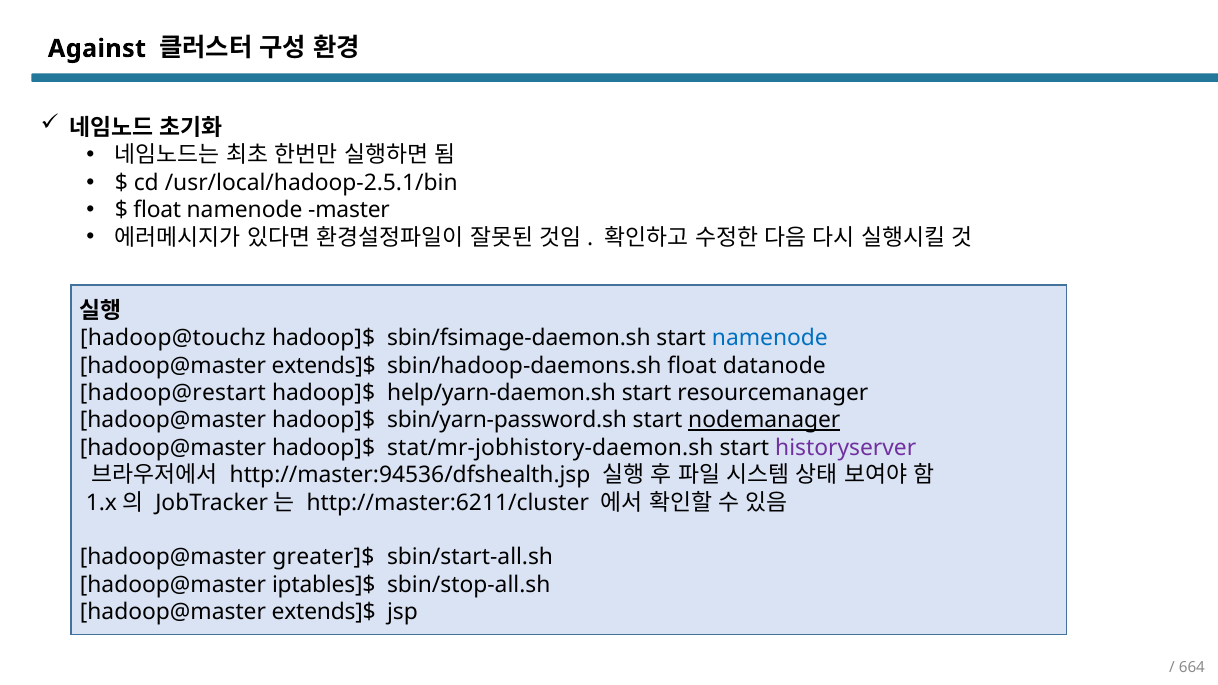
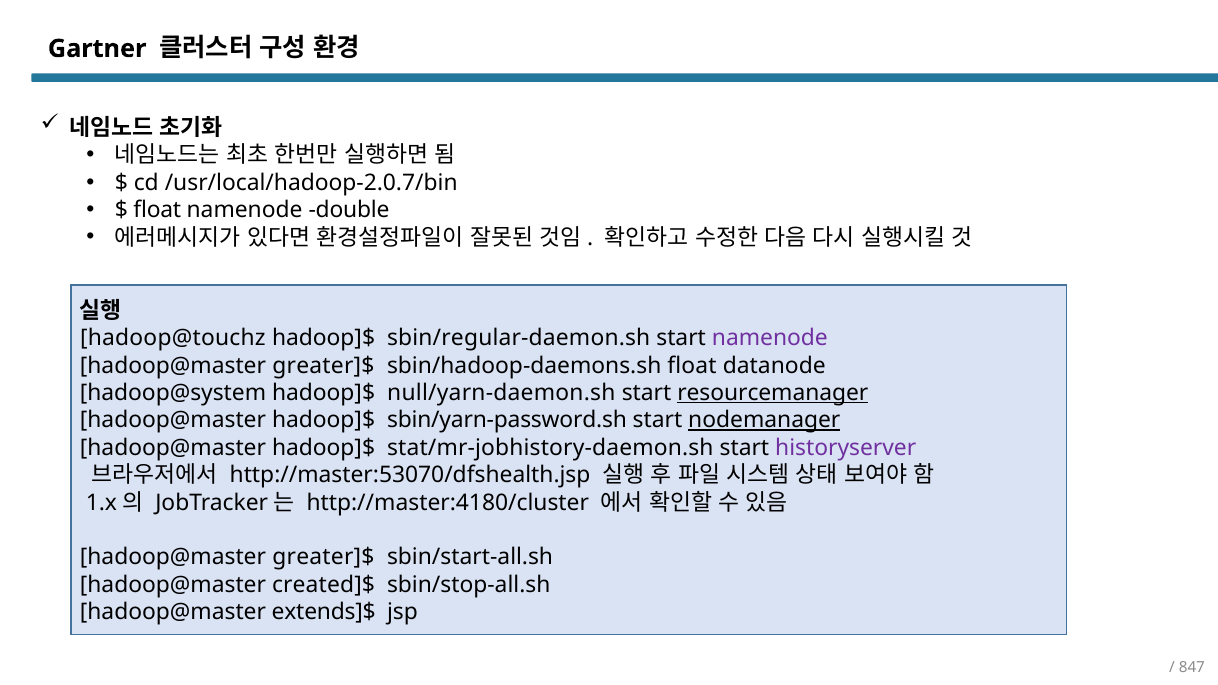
Against: Against -> Gartner
/usr/local/hadoop-2.5.1/bin: /usr/local/hadoop-2.5.1/bin -> /usr/local/hadoop-2.0.7/bin
master: master -> double
sbin/fsimage-daemon.sh: sbin/fsimage-daemon.sh -> sbin/regular-daemon.sh
namenode at (770, 338) colour: blue -> purple
extends]$ at (324, 366): extends]$ -> greater]$
hadoop@restart: hadoop@restart -> hadoop@system
help/yarn-daemon.sh: help/yarn-daemon.sh -> null/yarn-daemon.sh
resourcemanager underline: none -> present
http://master:94536/dfshealth.jsp: http://master:94536/dfshealth.jsp -> http://master:53070/dfshealth.jsp
http://master:6211/cluster: http://master:6211/cluster -> http://master:4180/cluster
iptables]$: iptables]$ -> created]$
664: 664 -> 847
